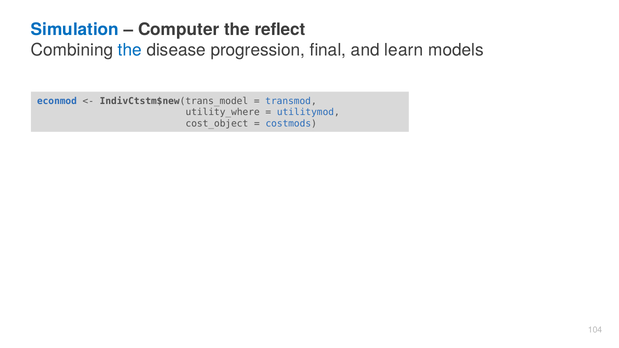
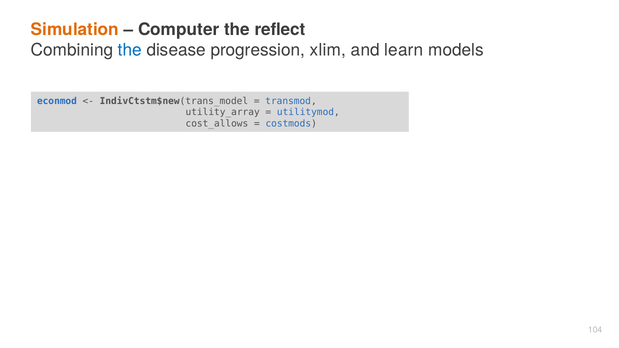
Simulation colour: blue -> orange
final: final -> xlim
utility_where: utility_where -> utility_array
cost_object: cost_object -> cost_allows
